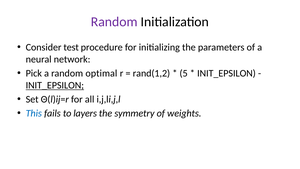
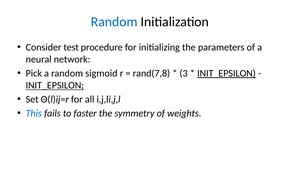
Random at (114, 22) colour: purple -> blue
optimal: optimal -> sigmoid
rand(1,2: rand(1,2 -> rand(7,8
5: 5 -> 3
INIT_EPSILON at (226, 73) underline: none -> present
layers: layers -> faster
